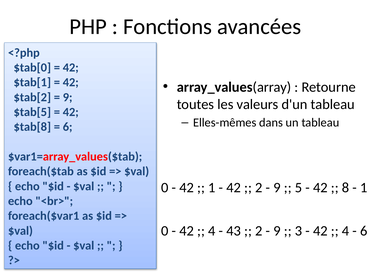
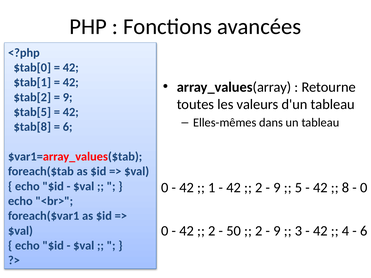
1 at (364, 188): 1 -> 0
4 at (212, 231): 4 -> 2
43: 43 -> 50
